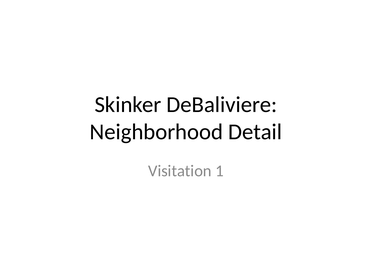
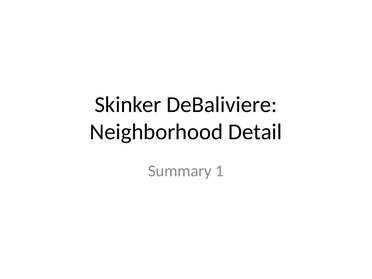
Visitation: Visitation -> Summary
